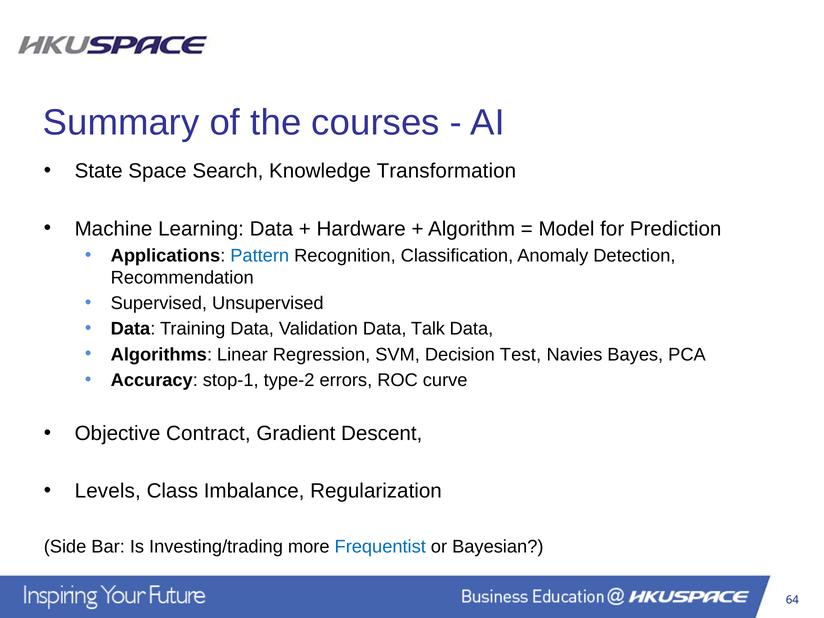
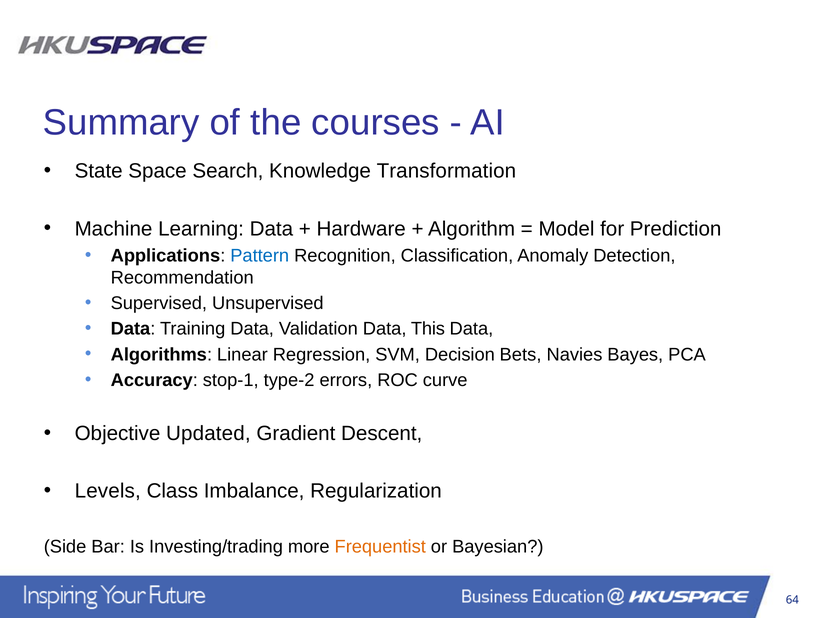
Talk: Talk -> This
Test: Test -> Bets
Contract: Contract -> Updated
Frequentist colour: blue -> orange
